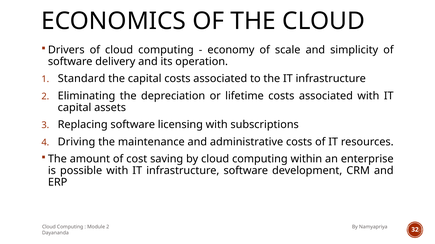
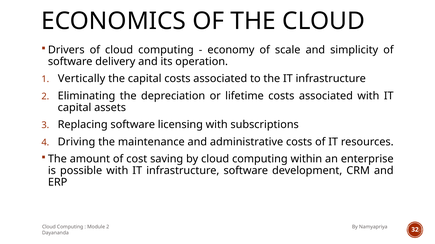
Standard: Standard -> Vertically
